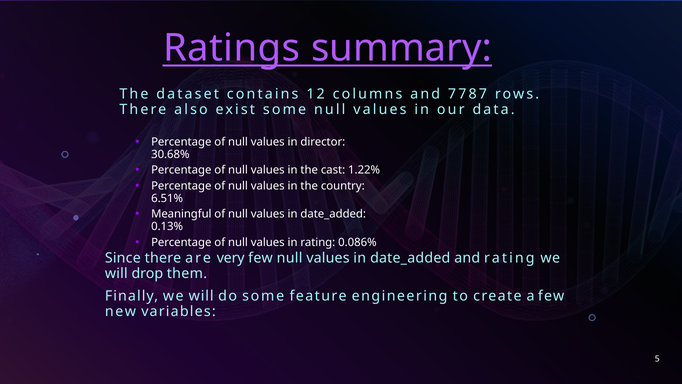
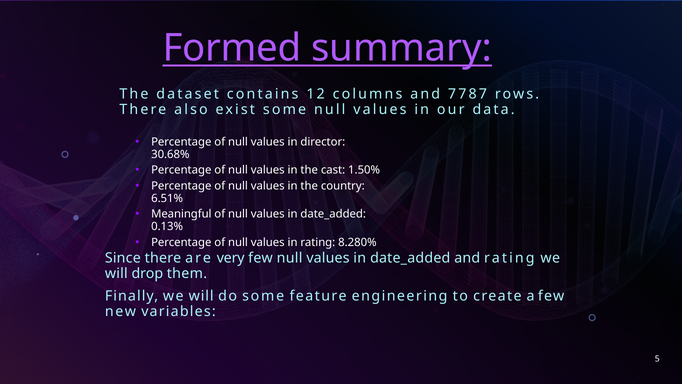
Ratings: Ratings -> Formed
1.22%: 1.22% -> 1.50%
0.086%: 0.086% -> 8.280%
